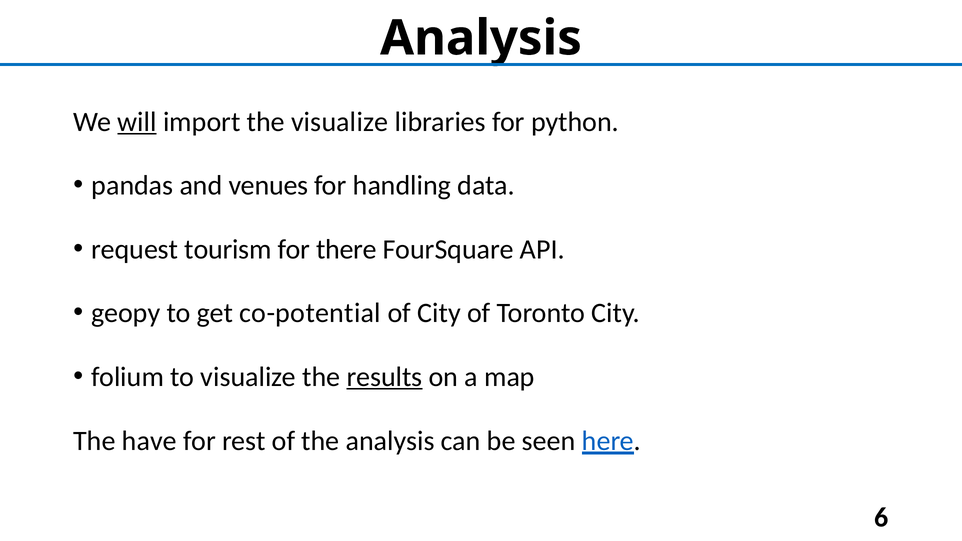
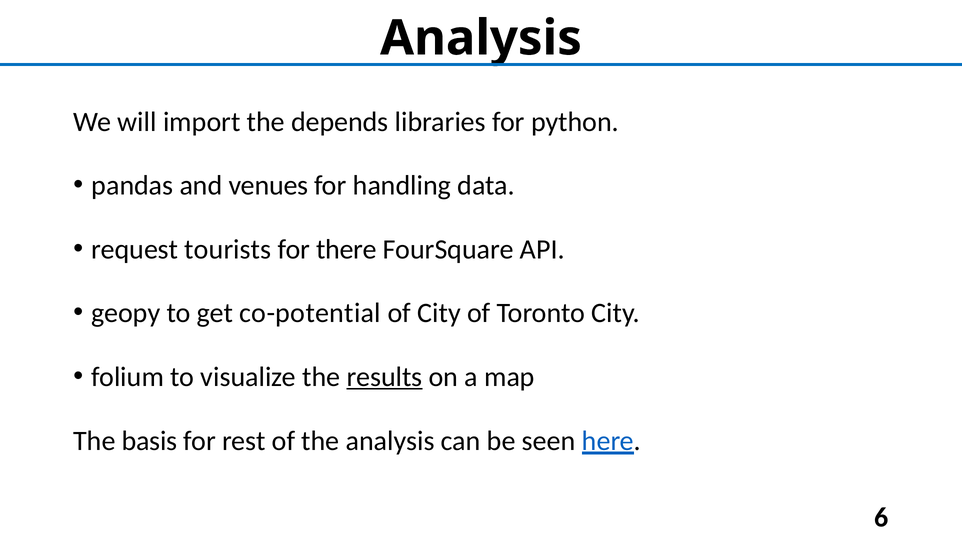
will underline: present -> none
the visualize: visualize -> depends
tourism: tourism -> tourists
have: have -> basis
